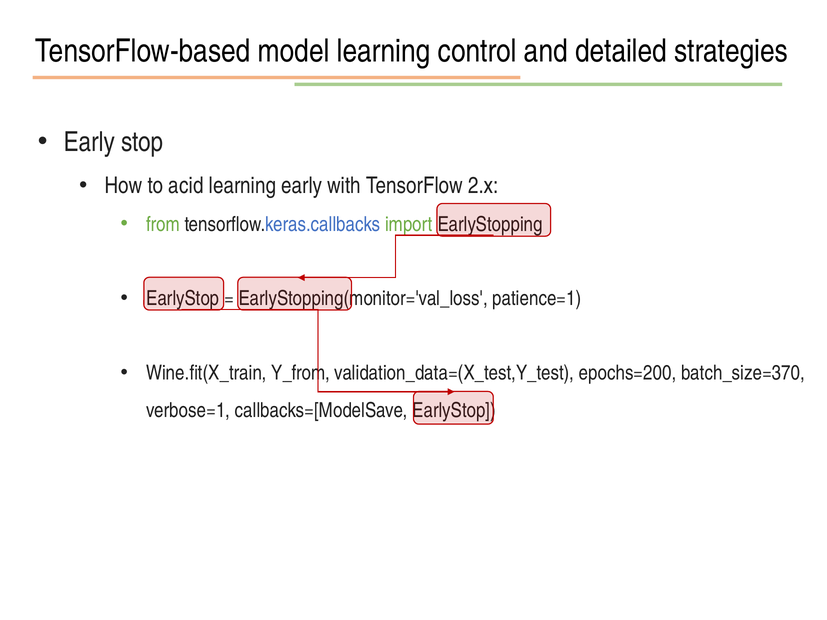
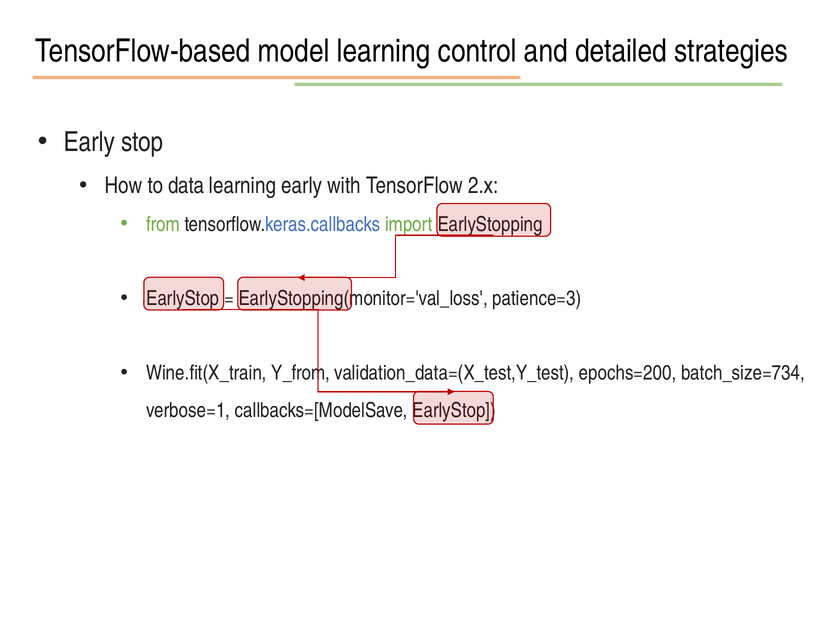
acid: acid -> data
patience=1: patience=1 -> patience=3
batch_size=370: batch_size=370 -> batch_size=734
